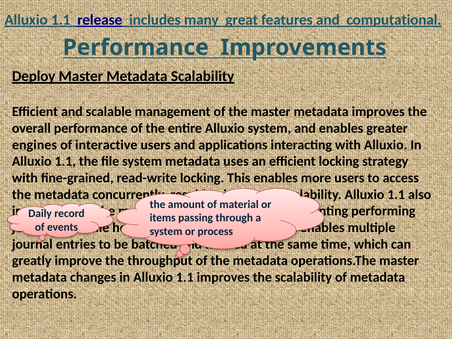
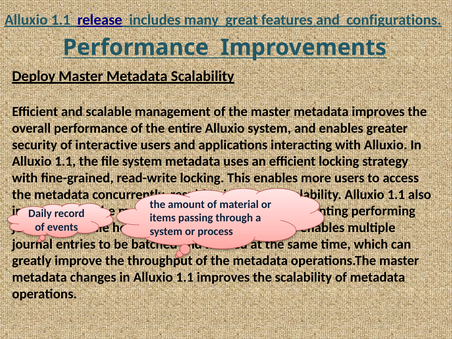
computational: computational -> configurations
engines: engines -> security
